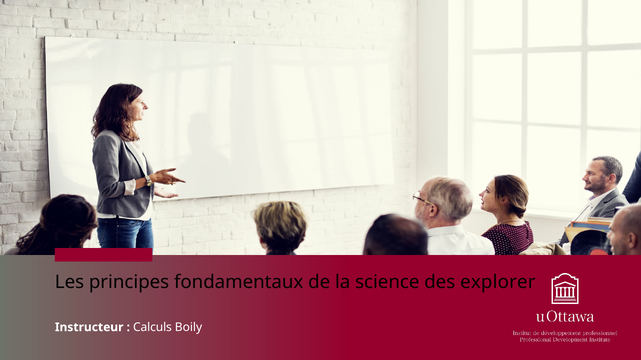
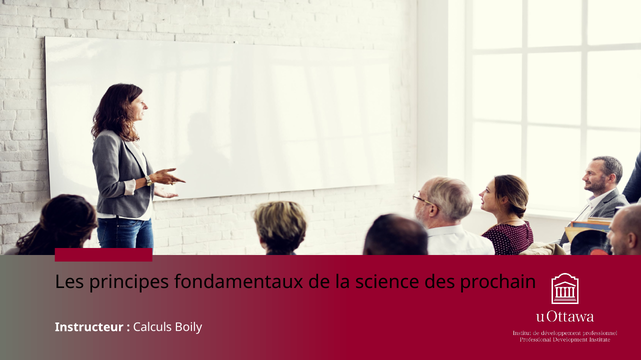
explorer: explorer -> prochain
